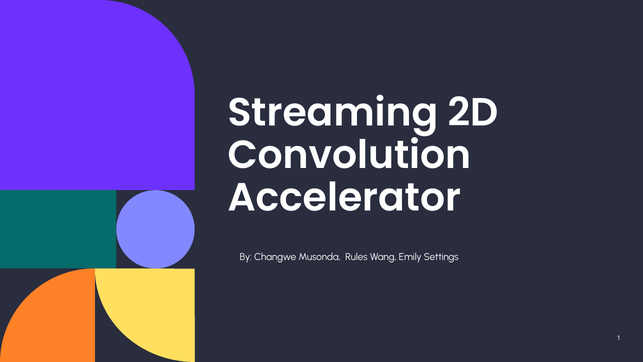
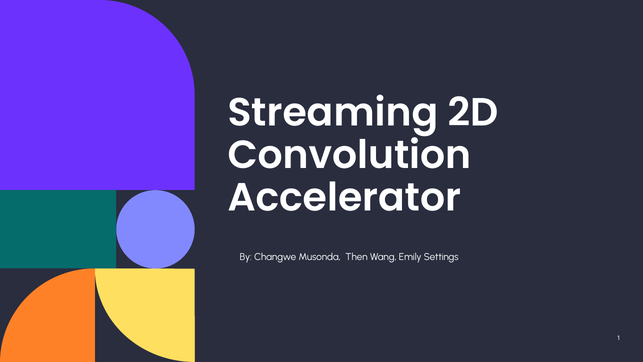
Rules: Rules -> Then
